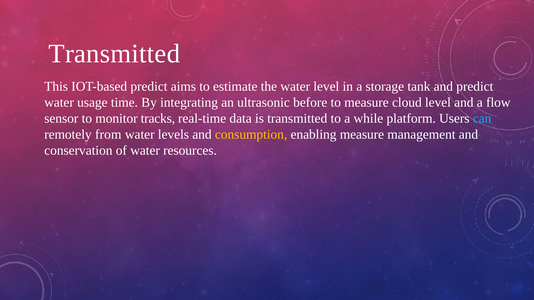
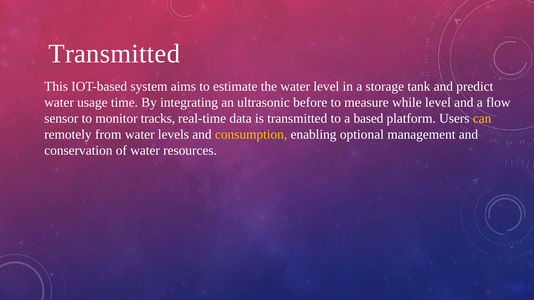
IOT-based predict: predict -> system
cloud: cloud -> while
while: while -> based
can colour: light blue -> yellow
enabling measure: measure -> optional
